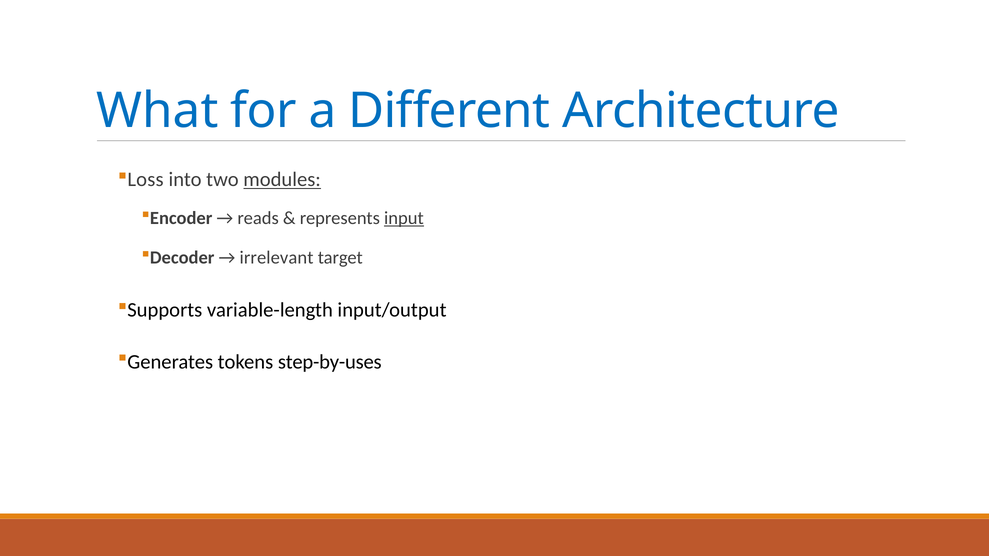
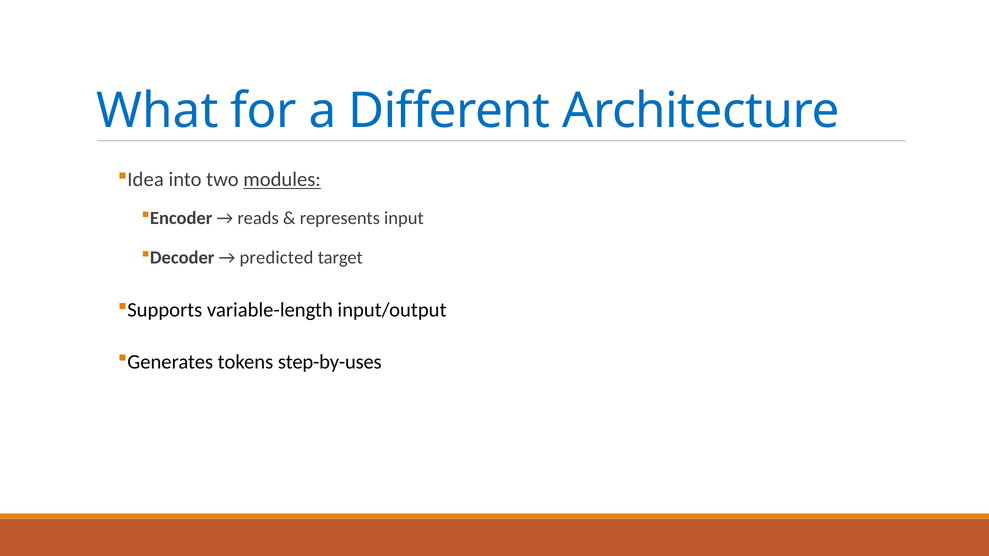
Loss: Loss -> Idea
input underline: present -> none
irrelevant: irrelevant -> predicted
